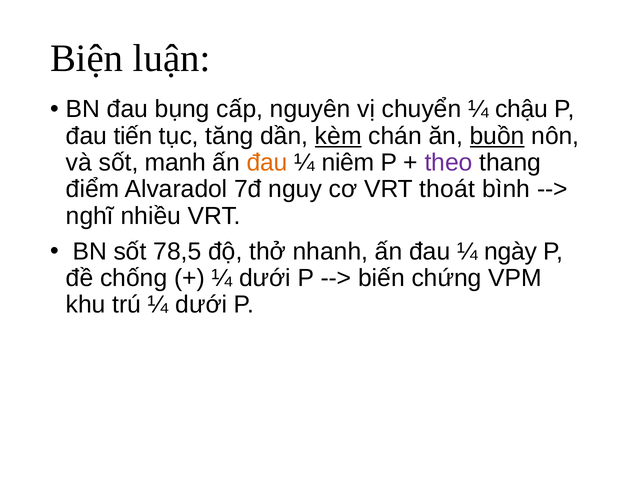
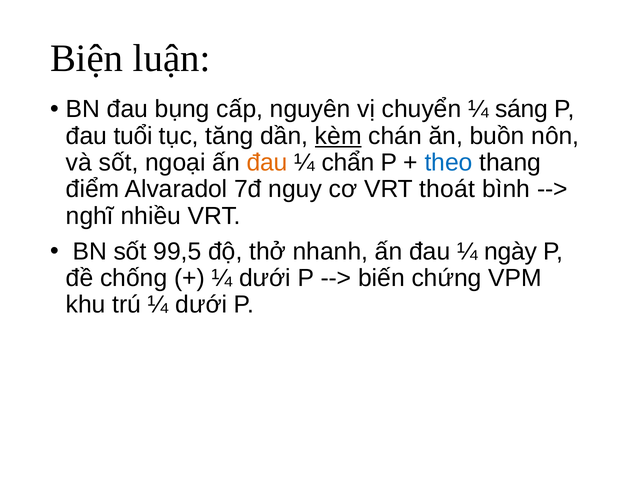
chậu: chậu -> sáng
tiến: tiến -> tuổi
buồn underline: present -> none
manh: manh -> ngoại
niêm: niêm -> chẩn
theo colour: purple -> blue
78,5: 78,5 -> 99,5
